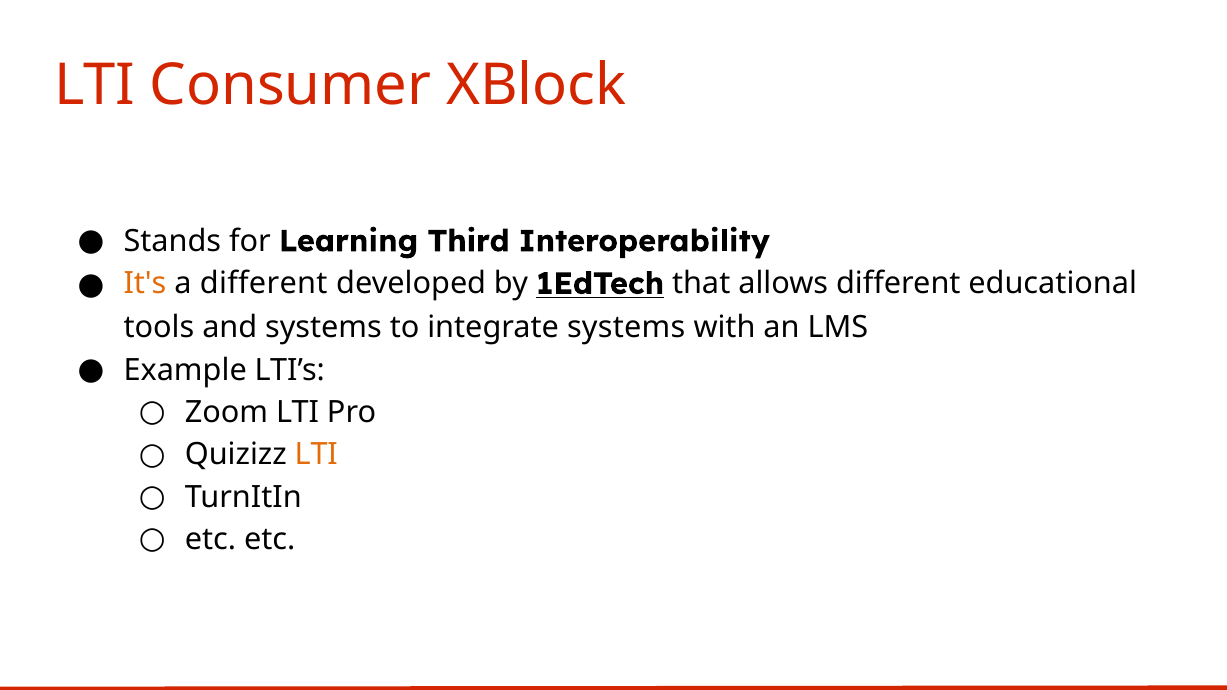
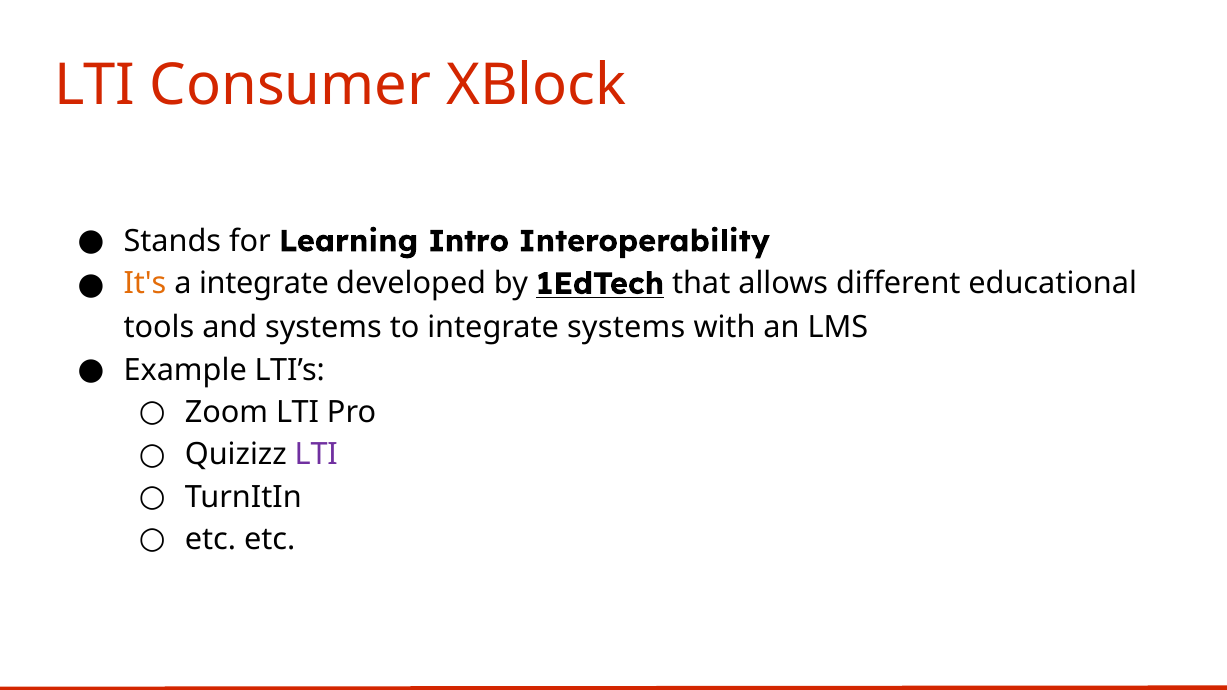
Third: Third -> Intro
a different: different -> integrate
LTI at (316, 455) colour: orange -> purple
